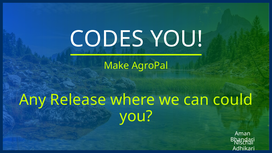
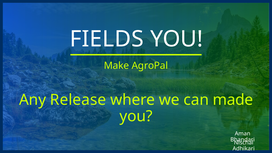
CODES: CODES -> FIELDS
could: could -> made
